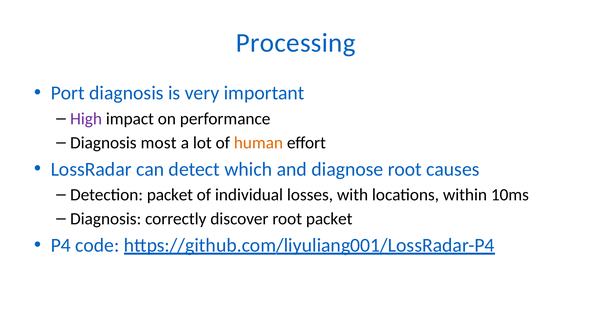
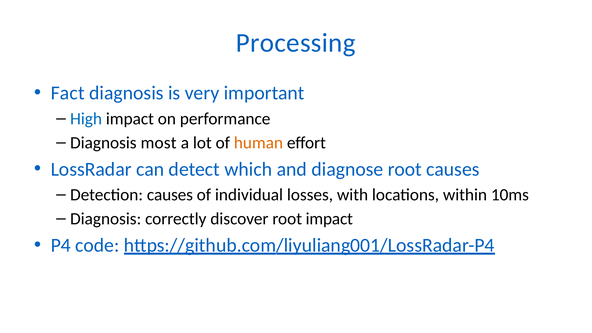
Port: Port -> Fact
High colour: purple -> blue
Detection packet: packet -> causes
root packet: packet -> impact
